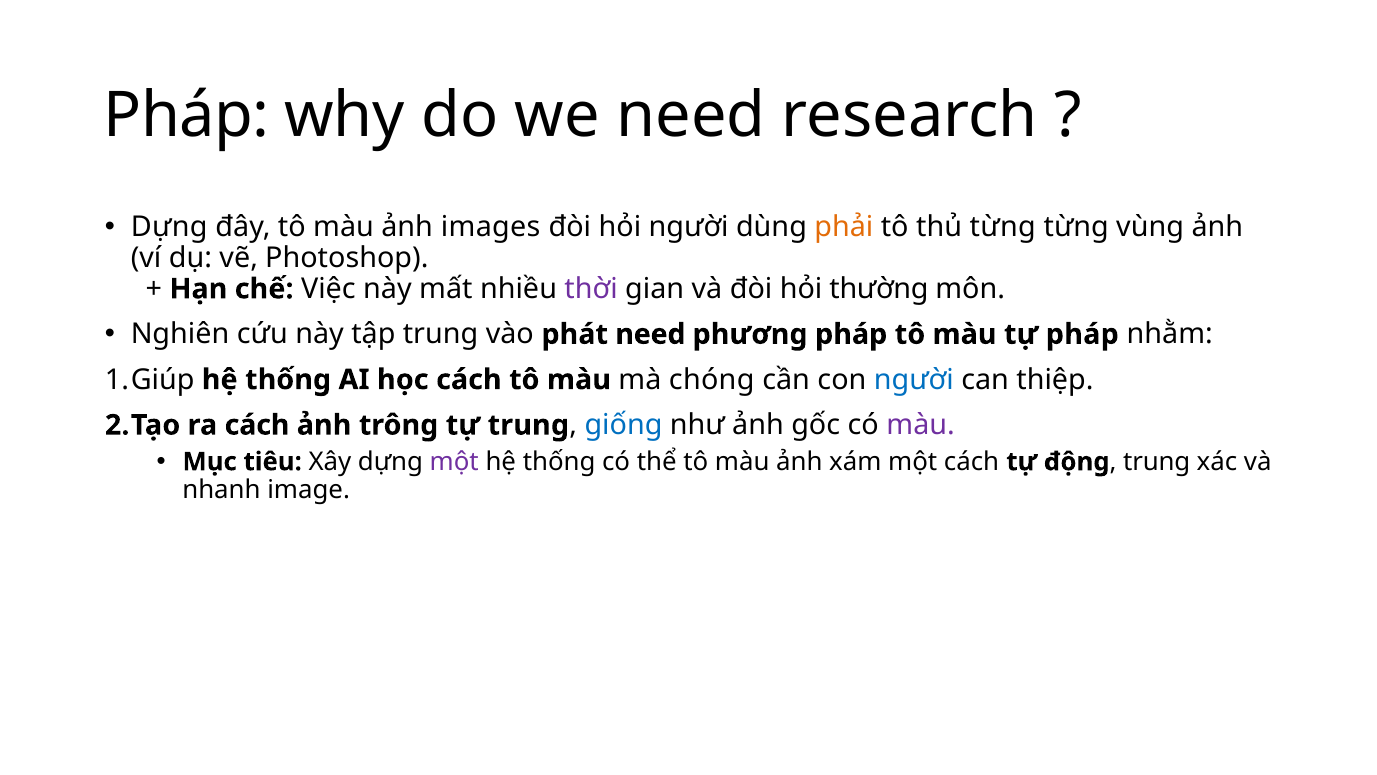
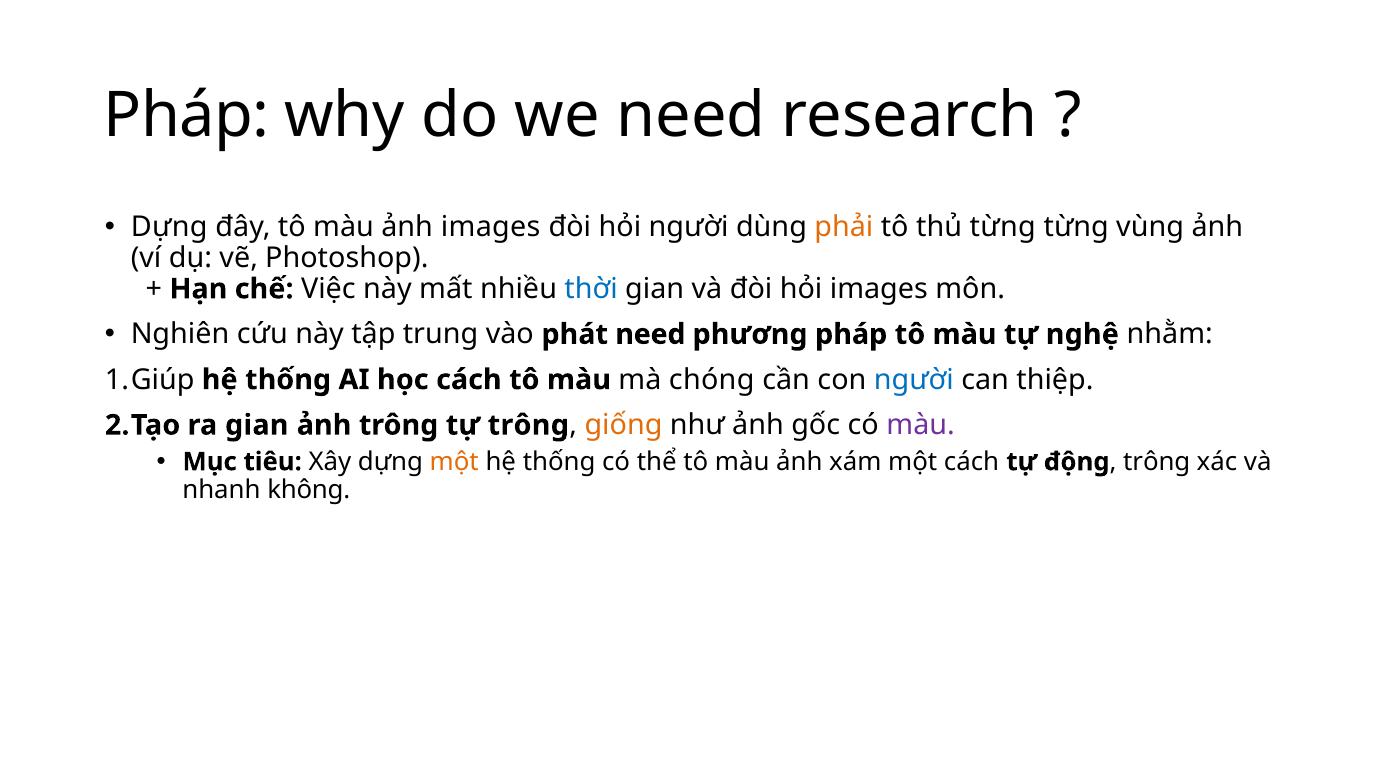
thời colour: purple -> blue
hỏi thường: thường -> images
tự pháp: pháp -> nghệ
ra cách: cách -> gian
tự trung: trung -> trông
giống colour: blue -> orange
một at (454, 461) colour: purple -> orange
trung at (1157, 461): trung -> trông
image: image -> không
